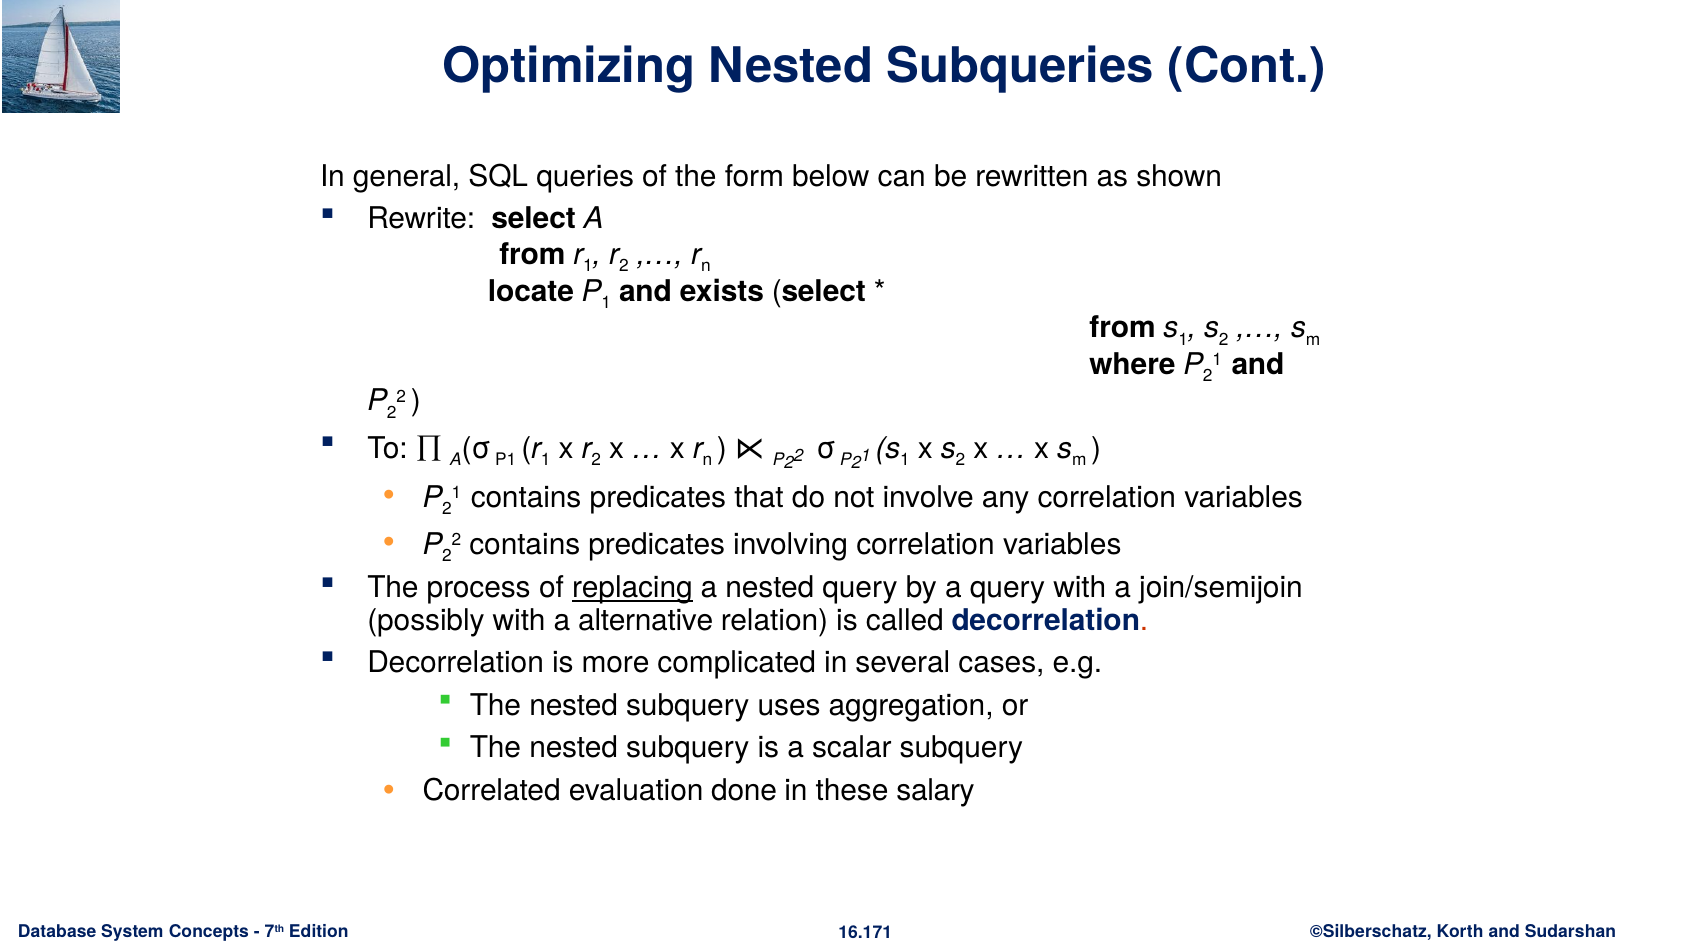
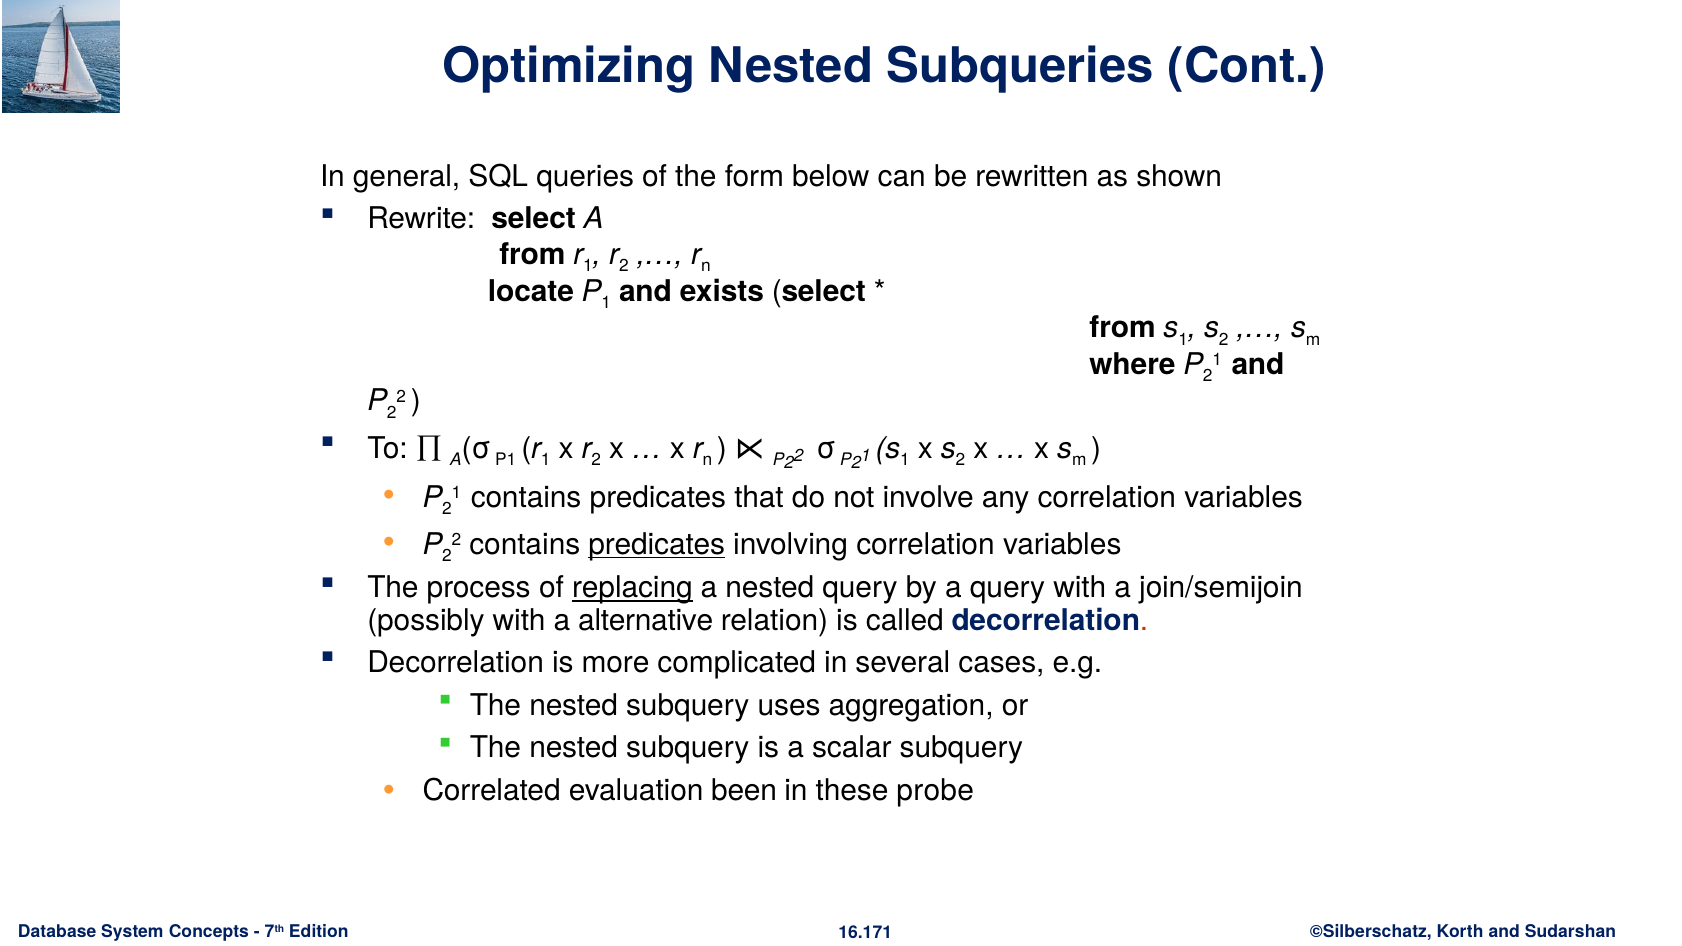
predicates at (657, 545) underline: none -> present
done: done -> been
salary: salary -> probe
